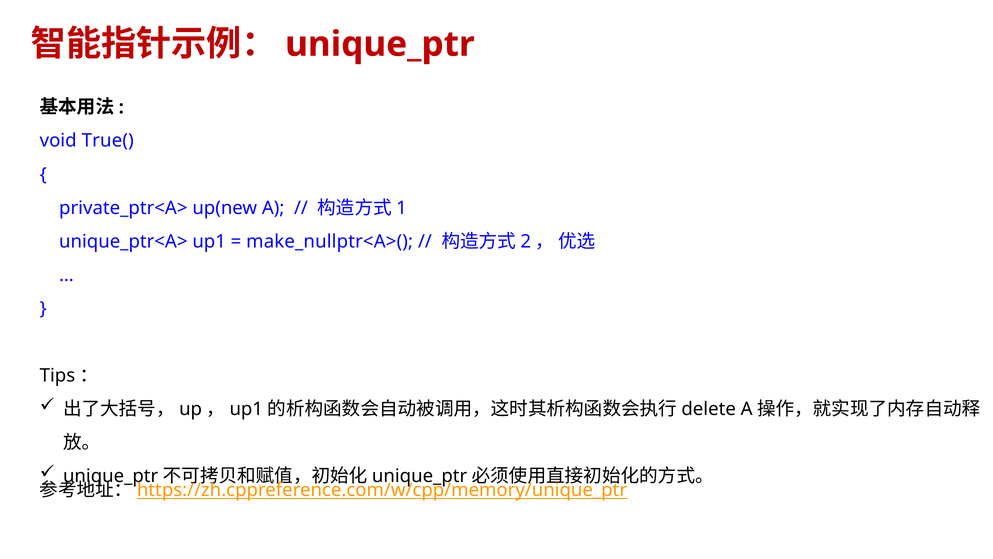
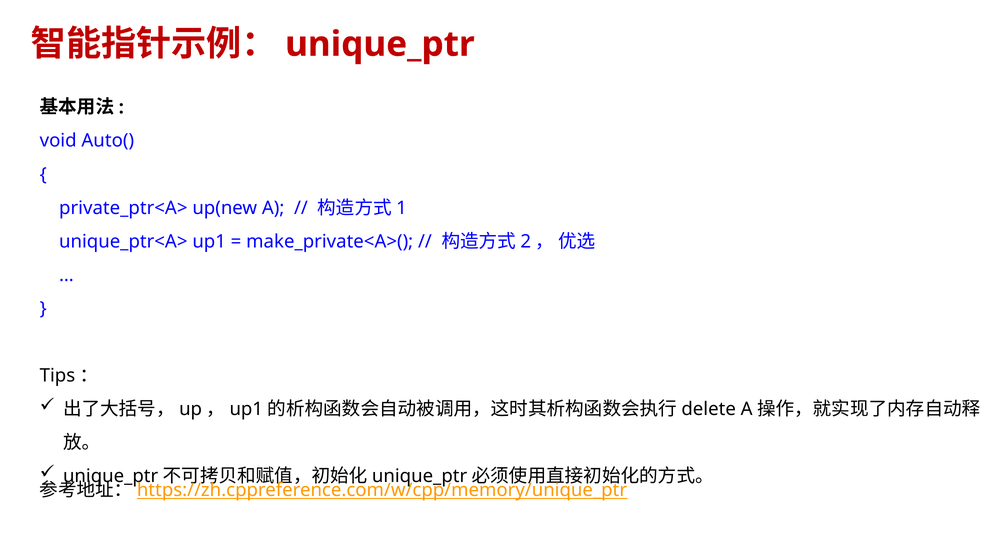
True(: True( -> Auto(
make_nullptr<A>(: make_nullptr<A>( -> make_private<A>(
